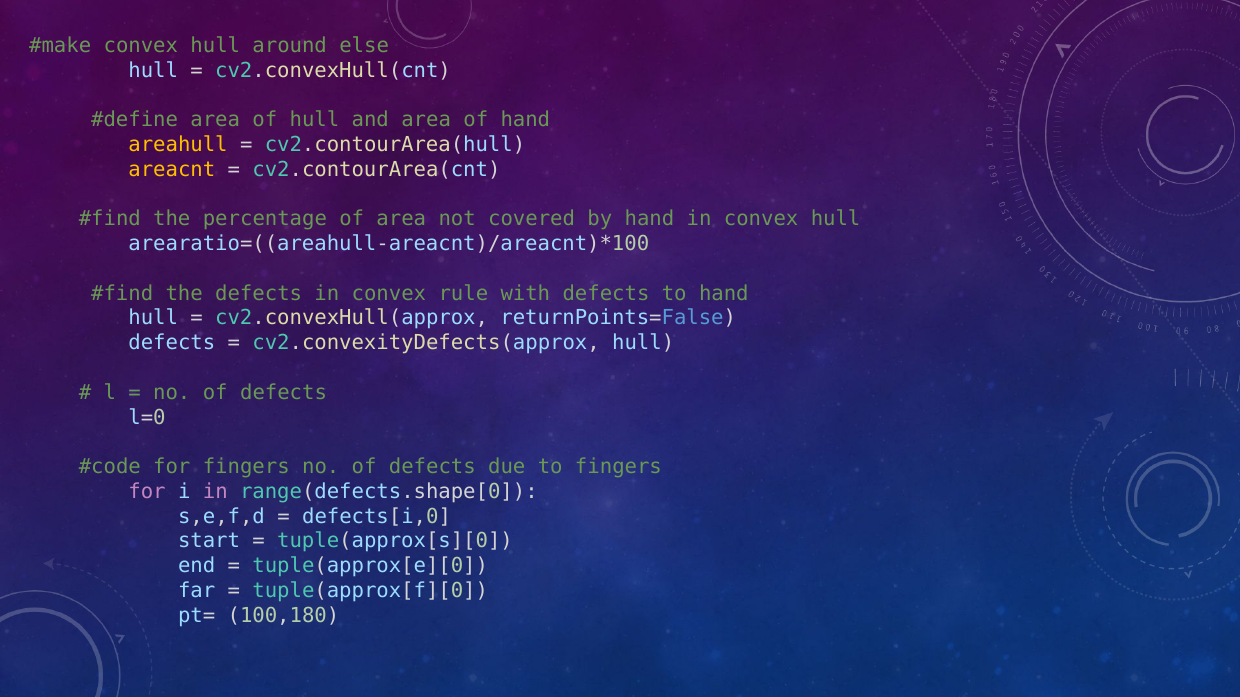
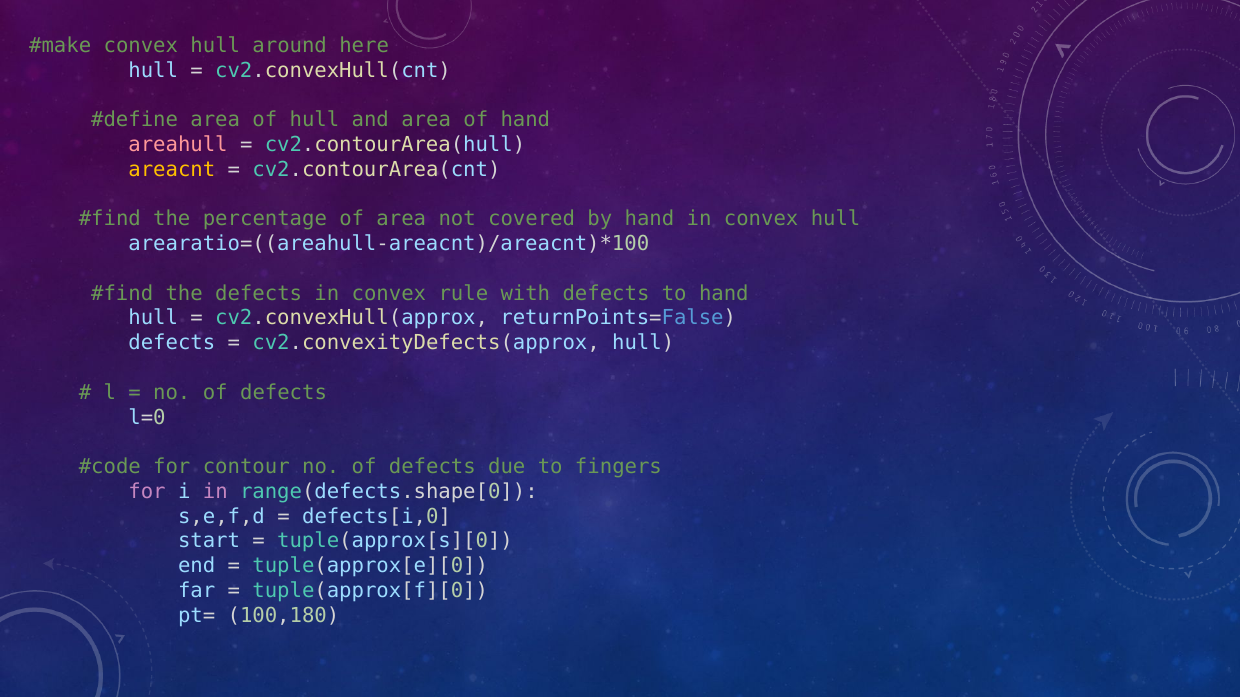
else: else -> here
areahull colour: yellow -> pink
for fingers: fingers -> contour
